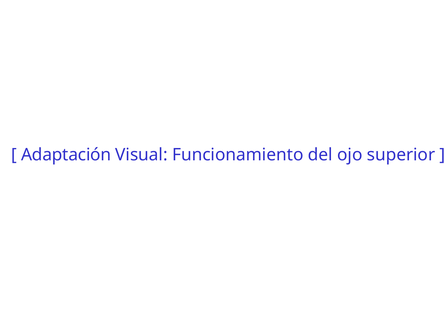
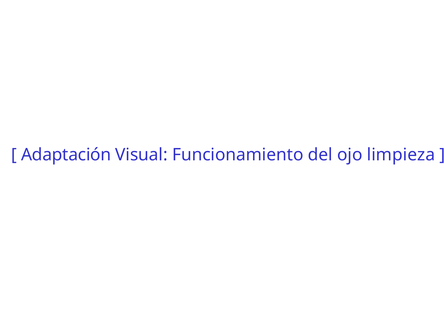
superior: superior -> limpieza
